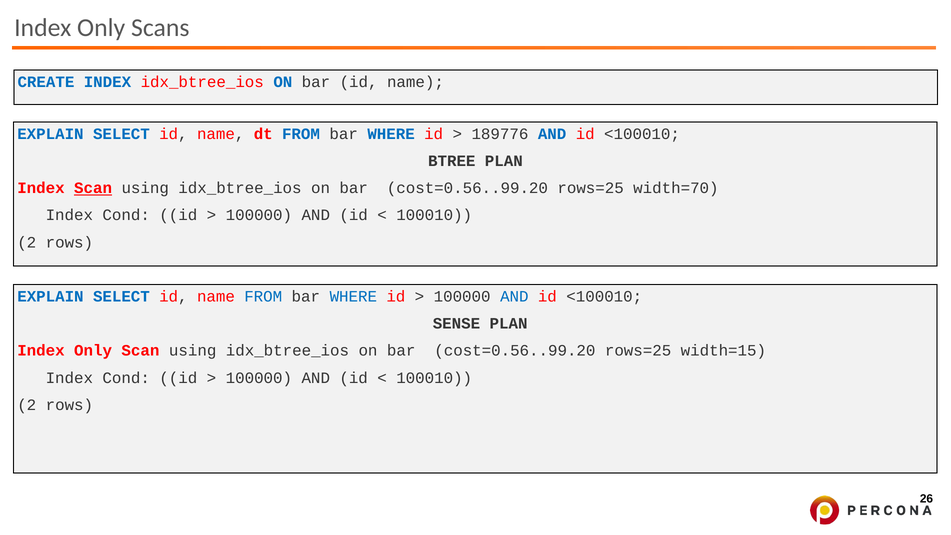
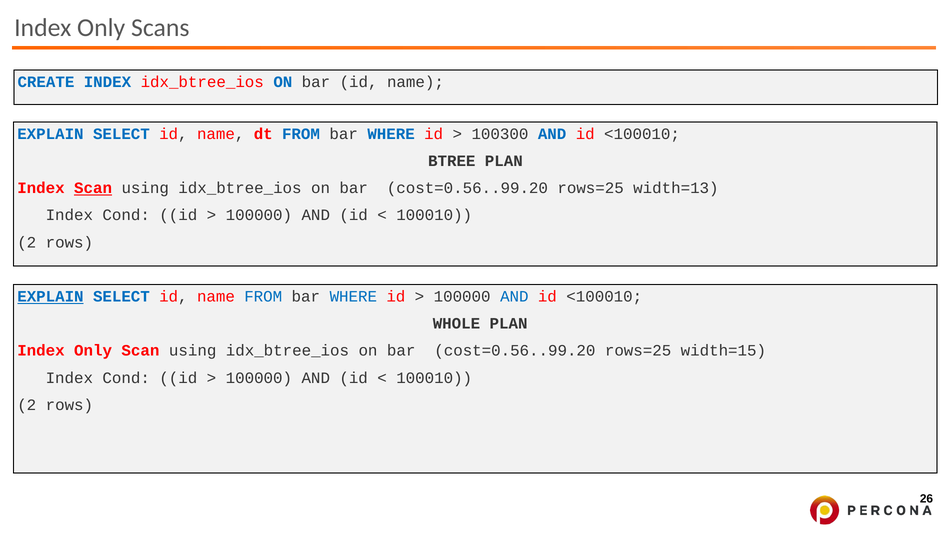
189776: 189776 -> 100300
width=70: width=70 -> width=13
EXPLAIN at (50, 297) underline: none -> present
SENSE: SENSE -> WHOLE
